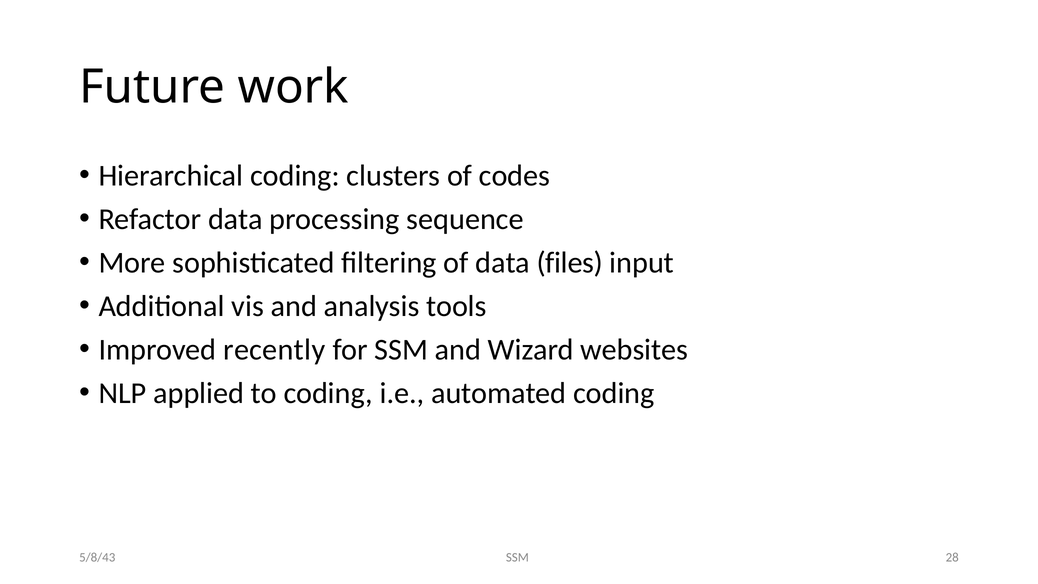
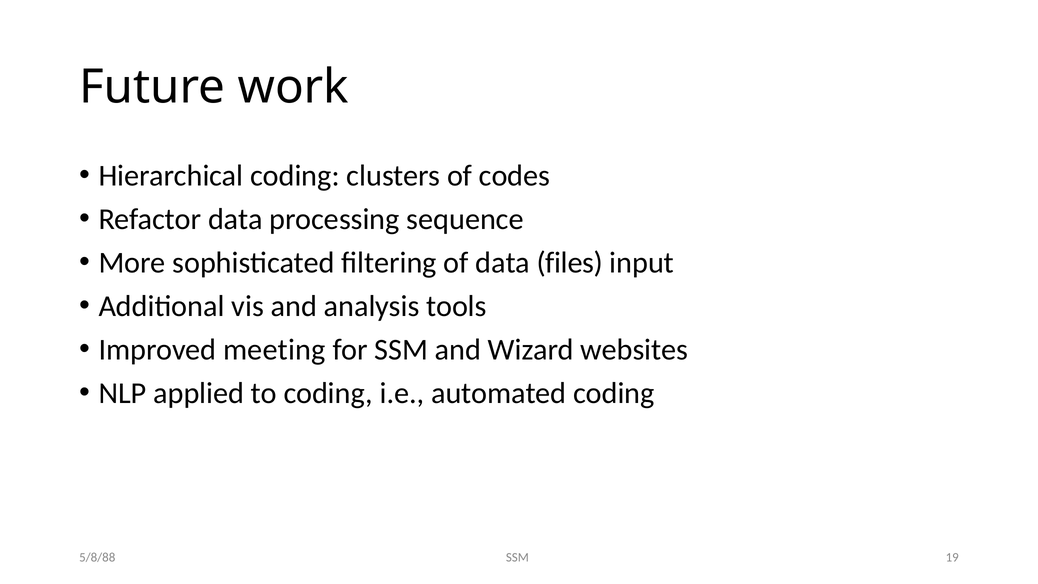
recently: recently -> meeting
28: 28 -> 19
5/8/43: 5/8/43 -> 5/8/88
